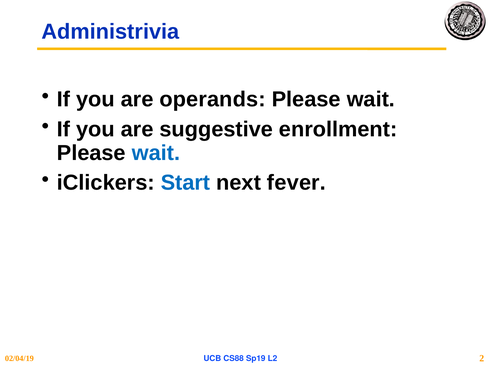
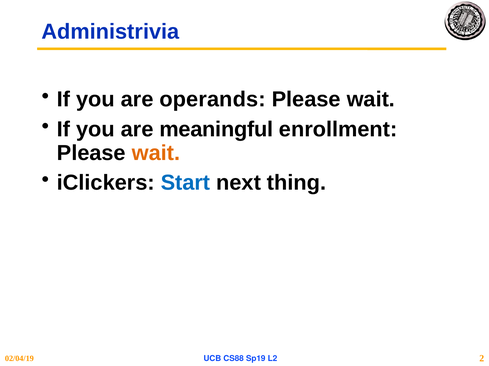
suggestive: suggestive -> meaningful
wait at (156, 153) colour: blue -> orange
fever: fever -> thing
